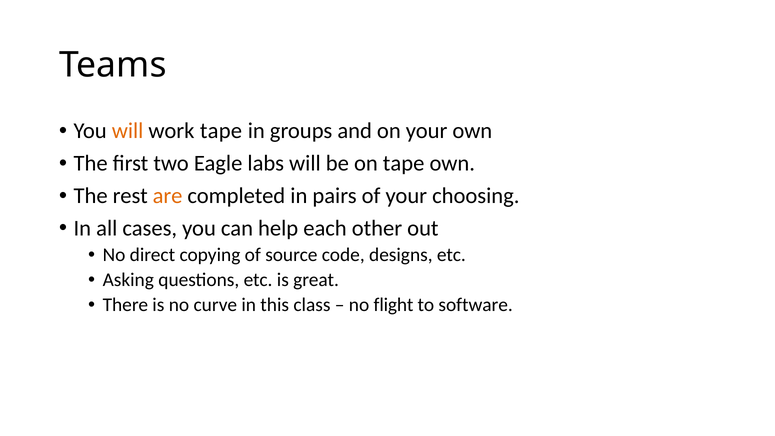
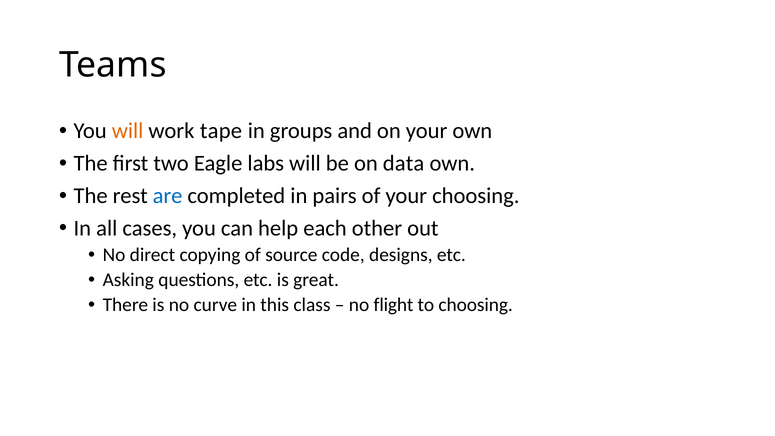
on tape: tape -> data
are colour: orange -> blue
to software: software -> choosing
